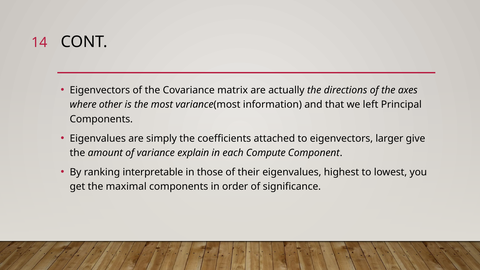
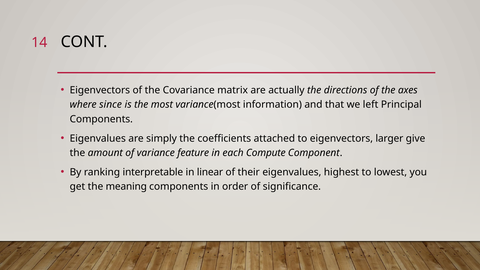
other: other -> since
explain: explain -> feature
those: those -> linear
maximal: maximal -> meaning
